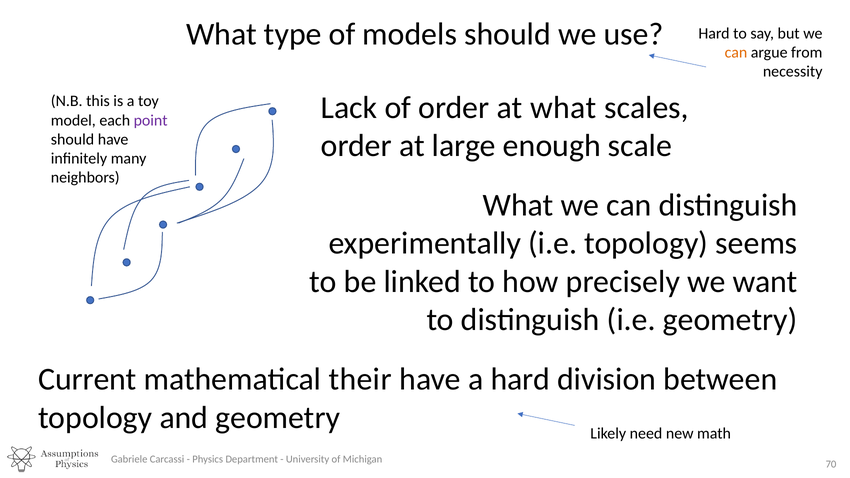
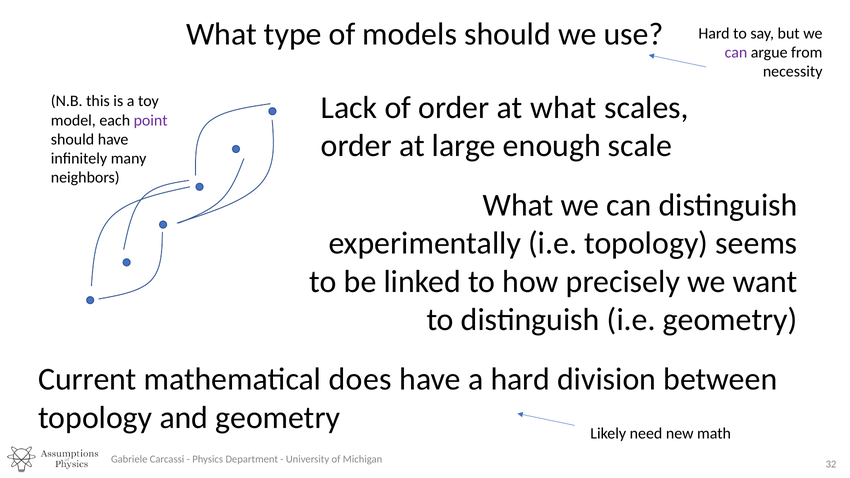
can at (736, 52) colour: orange -> purple
their: their -> does
70: 70 -> 32
